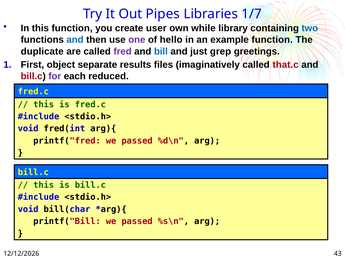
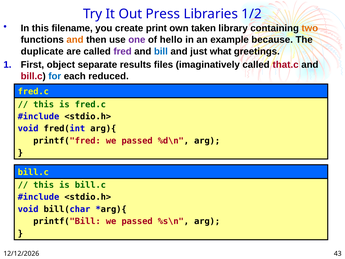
Pipes: Pipes -> Press
1/7: 1/7 -> 1/2
this function: function -> filename
user: user -> print
while: while -> taken
two colour: blue -> orange
and at (75, 40) colour: blue -> orange
example function: function -> because
grep: grep -> what
for colour: purple -> blue
